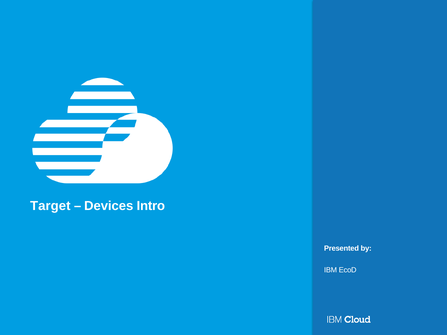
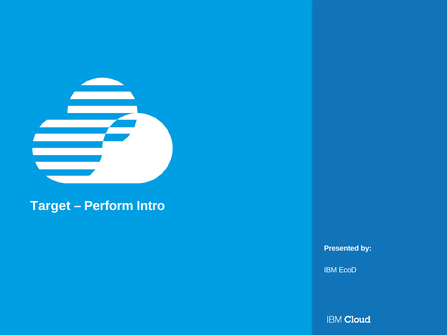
Devices: Devices -> Perform
